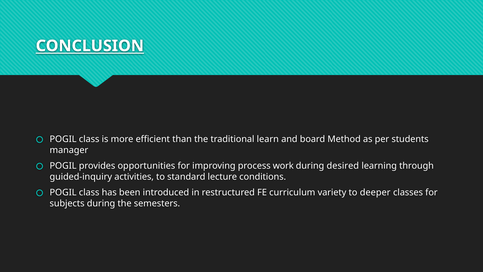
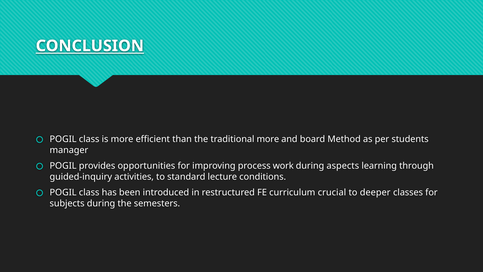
traditional learn: learn -> more
desired: desired -> aspects
variety: variety -> crucial
